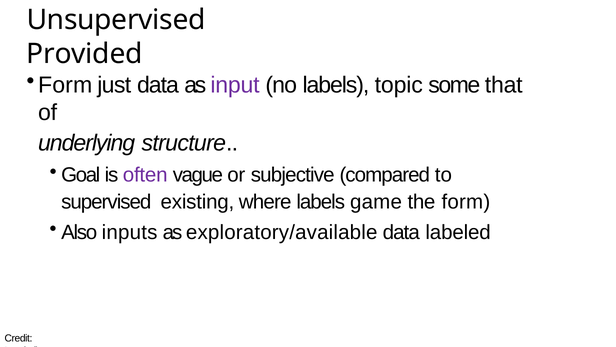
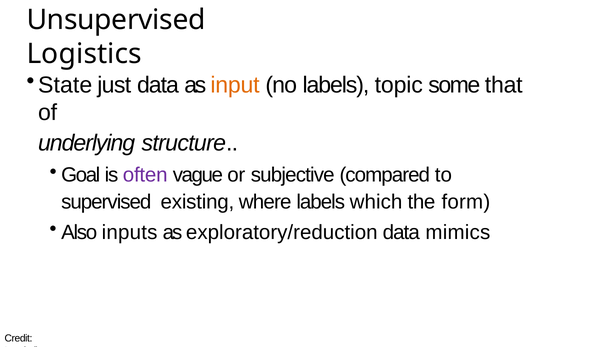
Provided: Provided -> Logistics
Form at (65, 85): Form -> State
input colour: purple -> orange
game: game -> which
exploratory/available: exploratory/available -> exploratory/reduction
labeled: labeled -> mimics
